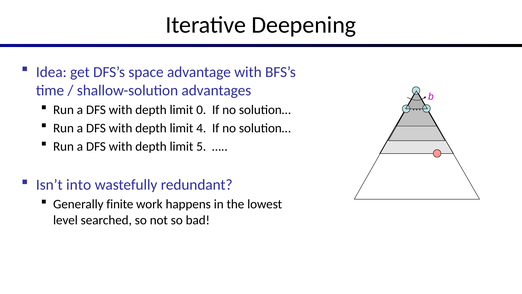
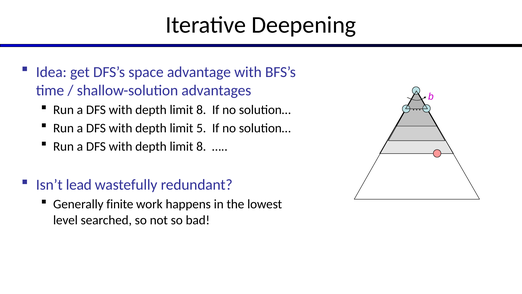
0 at (201, 110): 0 -> 8
4: 4 -> 5
5 at (201, 146): 5 -> 8
into: into -> lead
